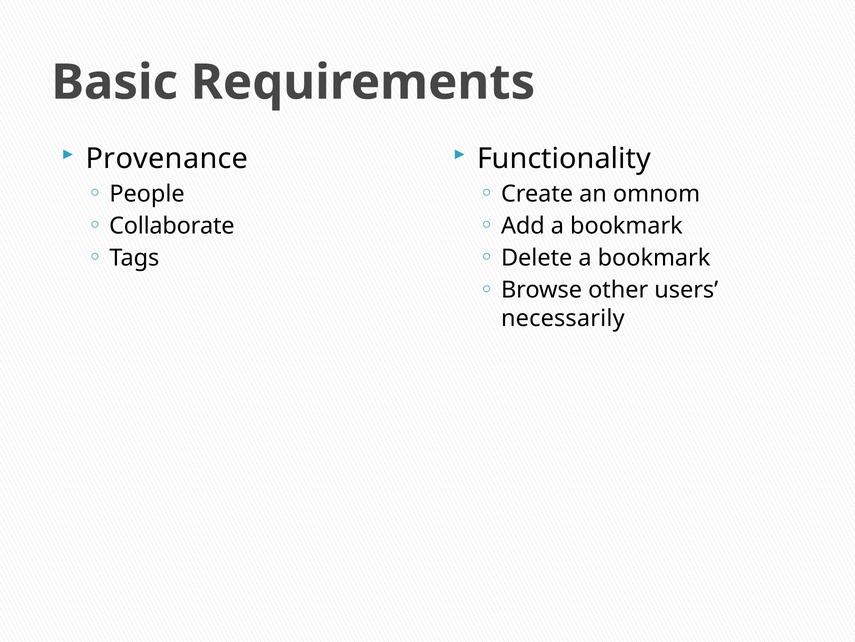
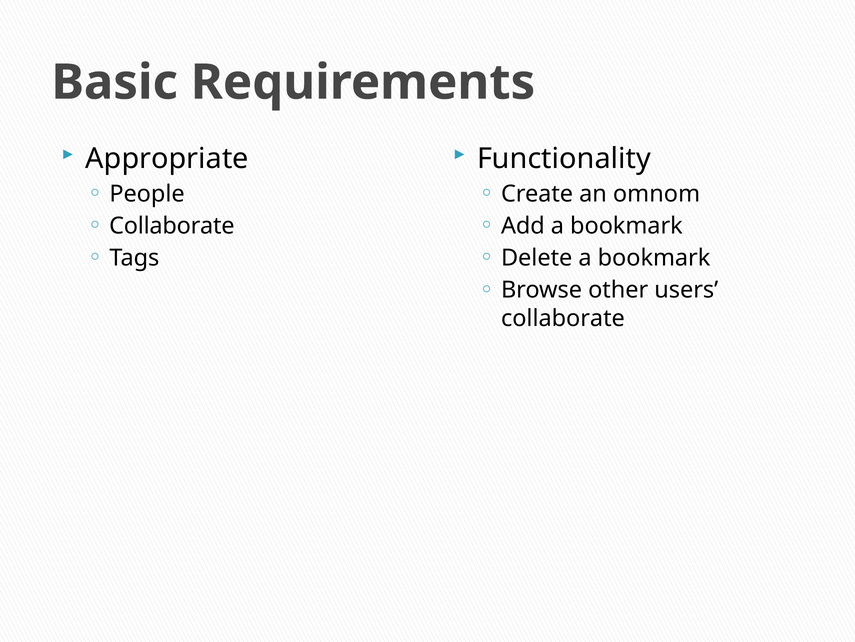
Provenance: Provenance -> Appropriate
necessarily at (563, 318): necessarily -> collaborate
